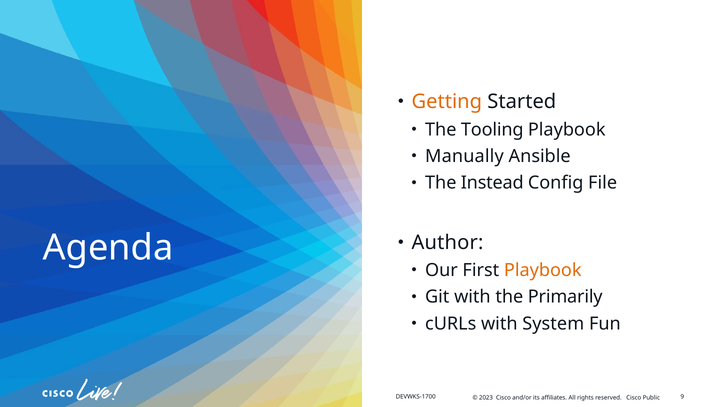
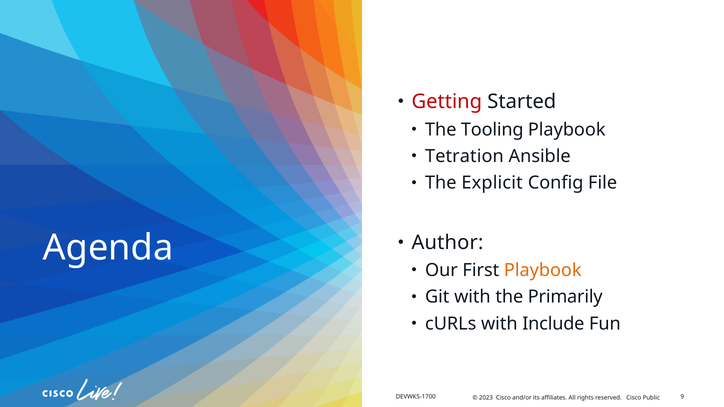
Getting colour: orange -> red
Manually: Manually -> Tetration
Instead: Instead -> Explicit
System: System -> Include
